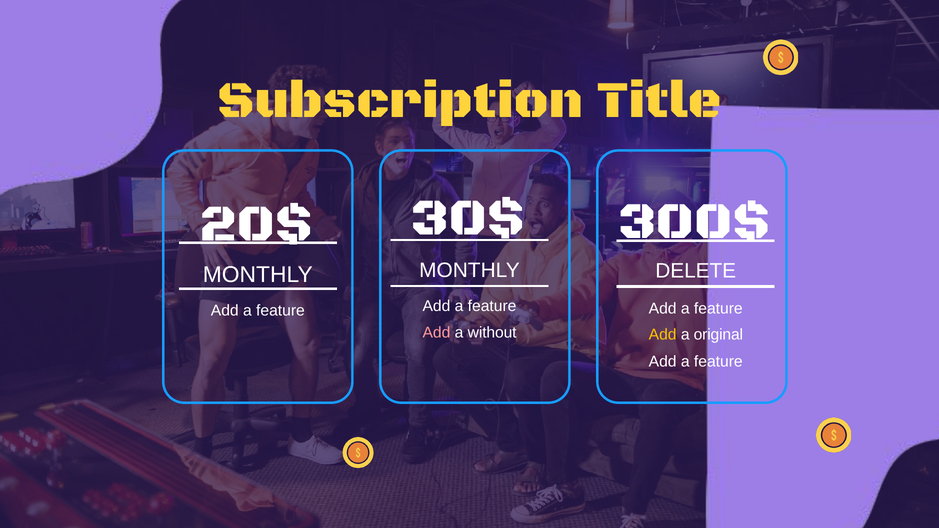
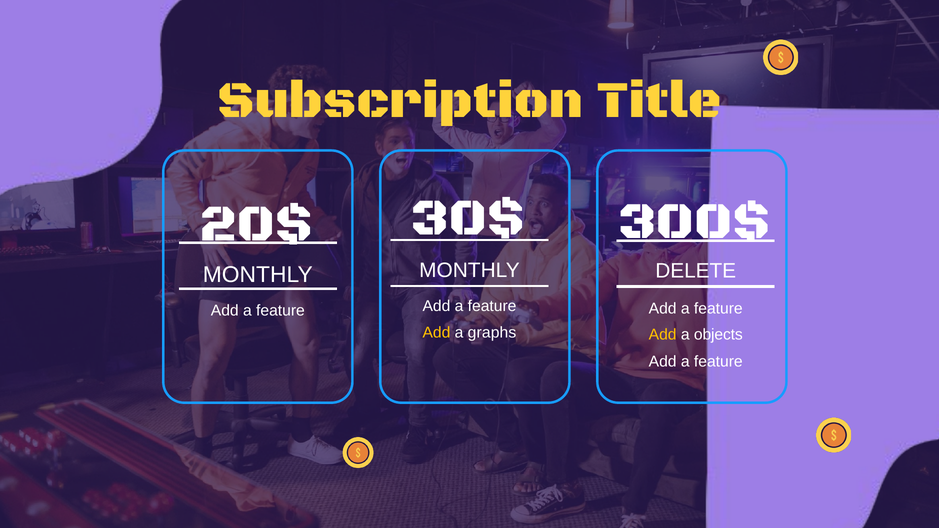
Add at (436, 333) colour: pink -> yellow
without: without -> graphs
original: original -> objects
